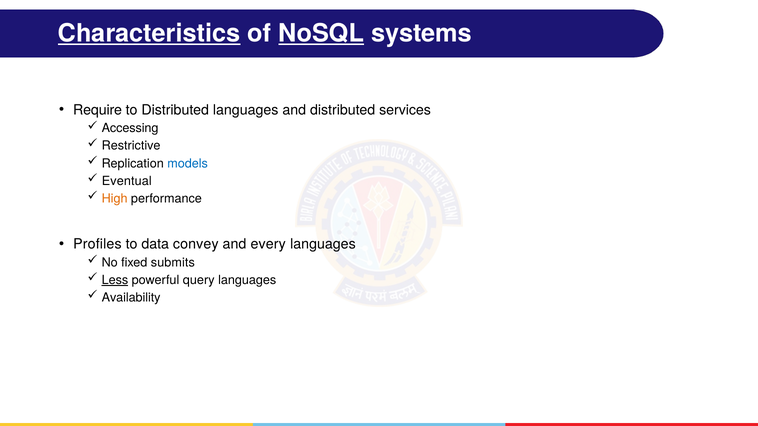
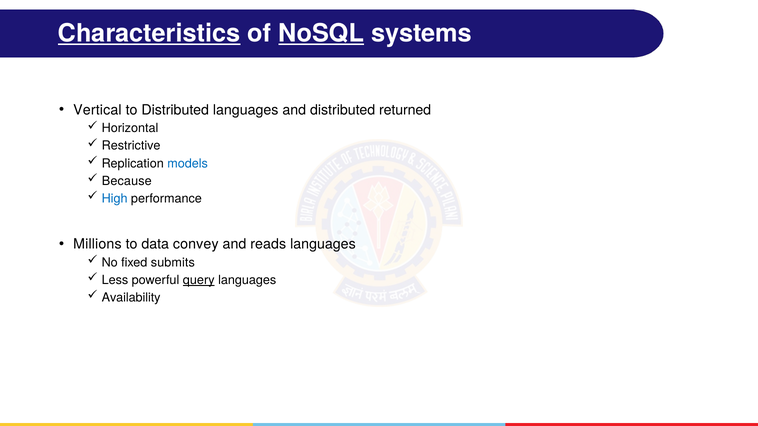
Require: Require -> Vertical
services: services -> returned
Accessing: Accessing -> Horizontal
Eventual: Eventual -> Because
High colour: orange -> blue
Profiles: Profiles -> Millions
every: every -> reads
Less underline: present -> none
query underline: none -> present
